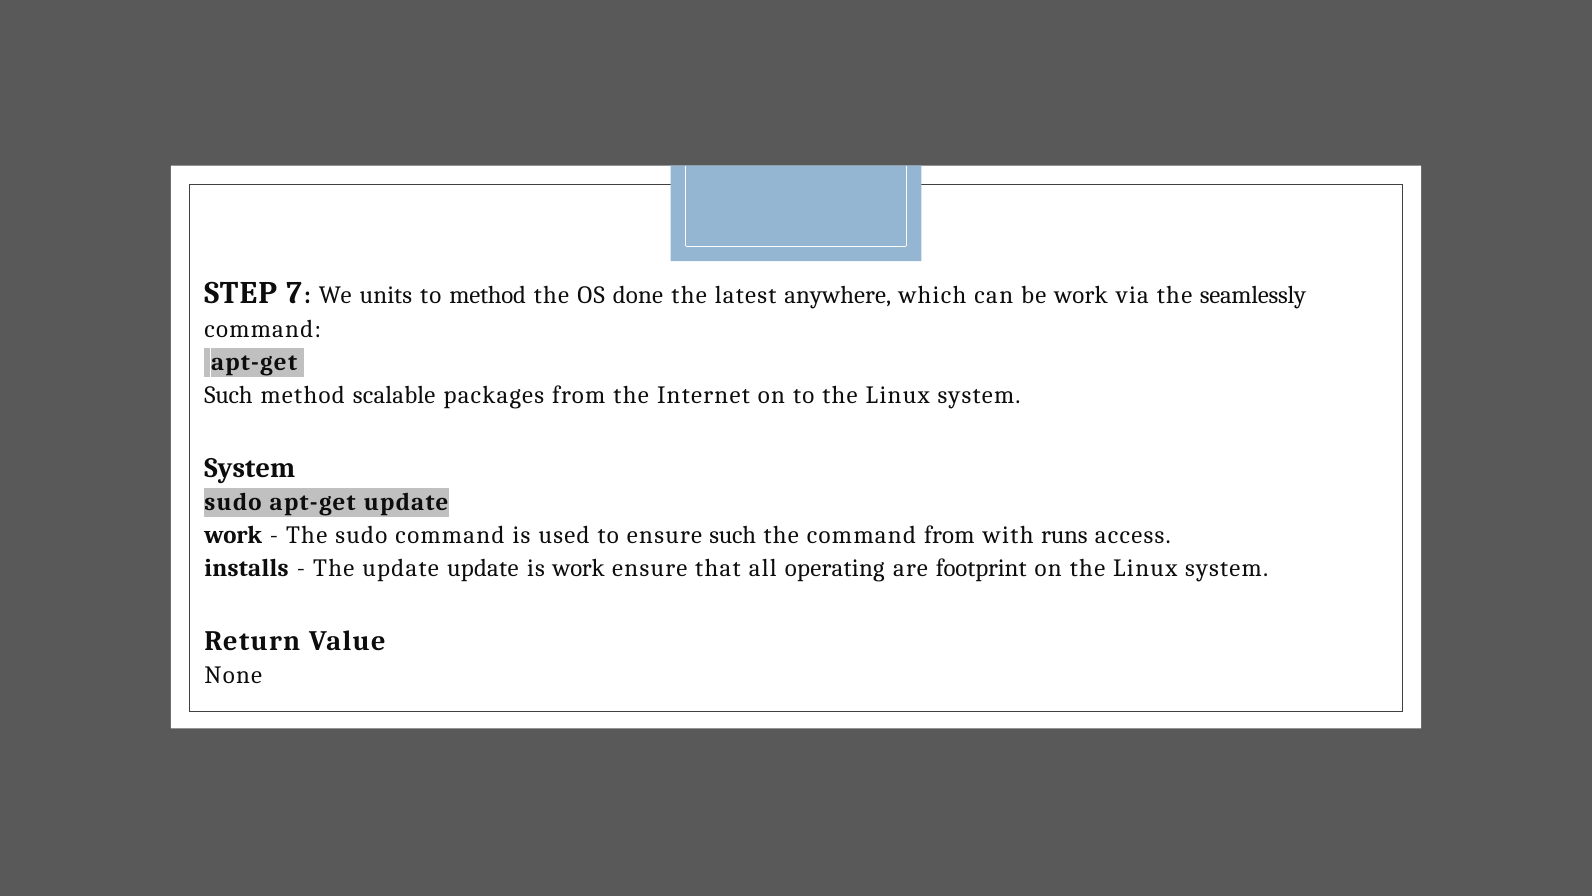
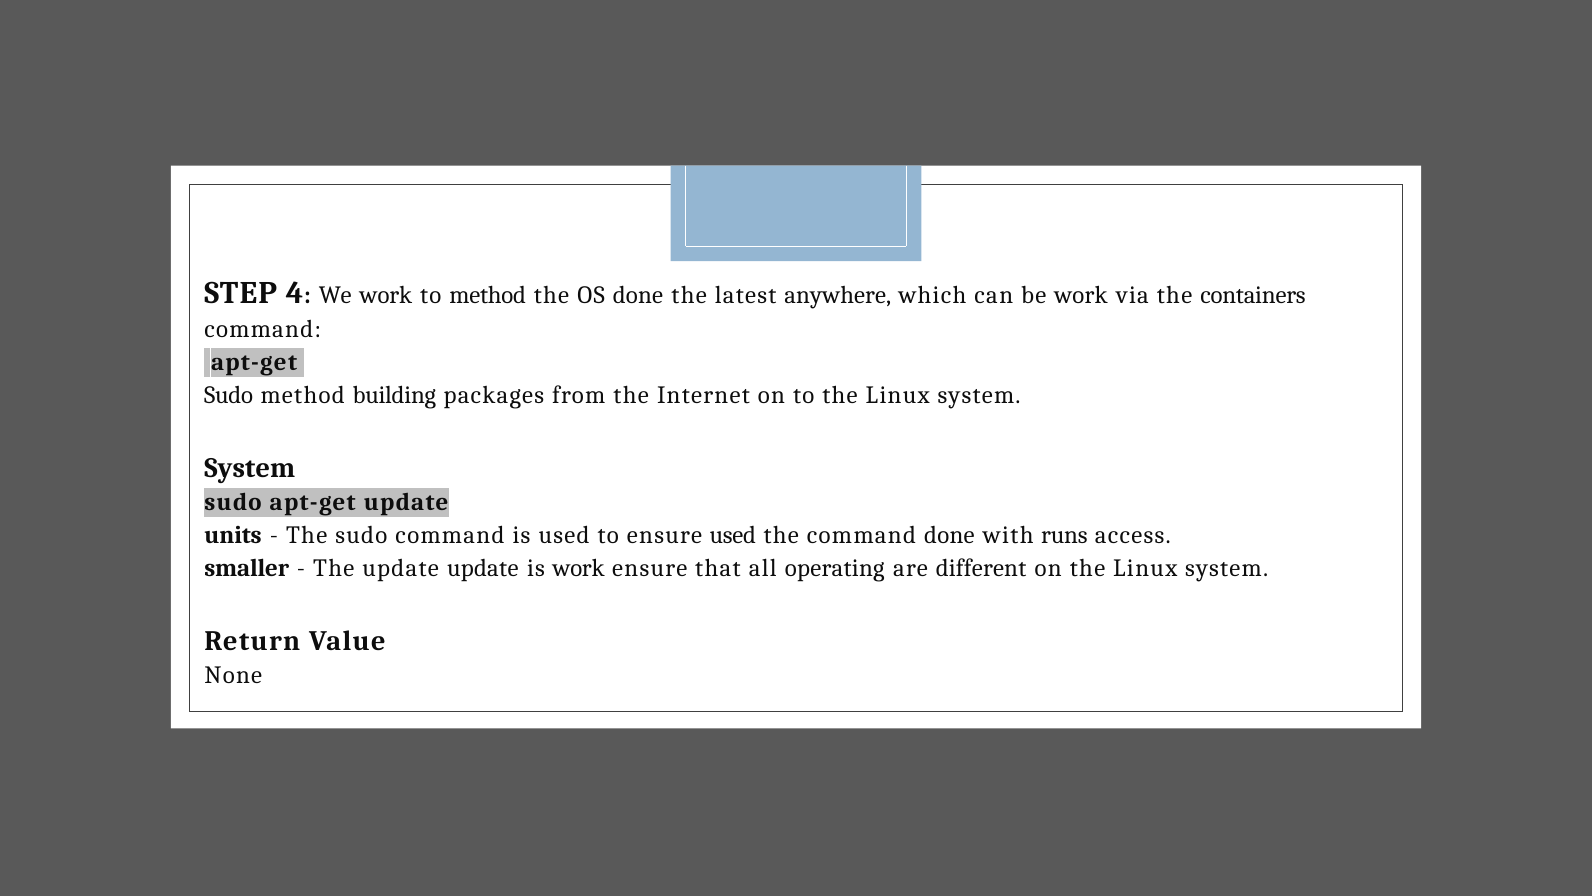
7: 7 -> 4
We units: units -> work
seamlessly: seamlessly -> containers
Such at (229, 395): Such -> Sudo
scalable: scalable -> building
work at (233, 535): work -> units
ensure such: such -> used
command from: from -> done
installs: installs -> smaller
footprint: footprint -> different
